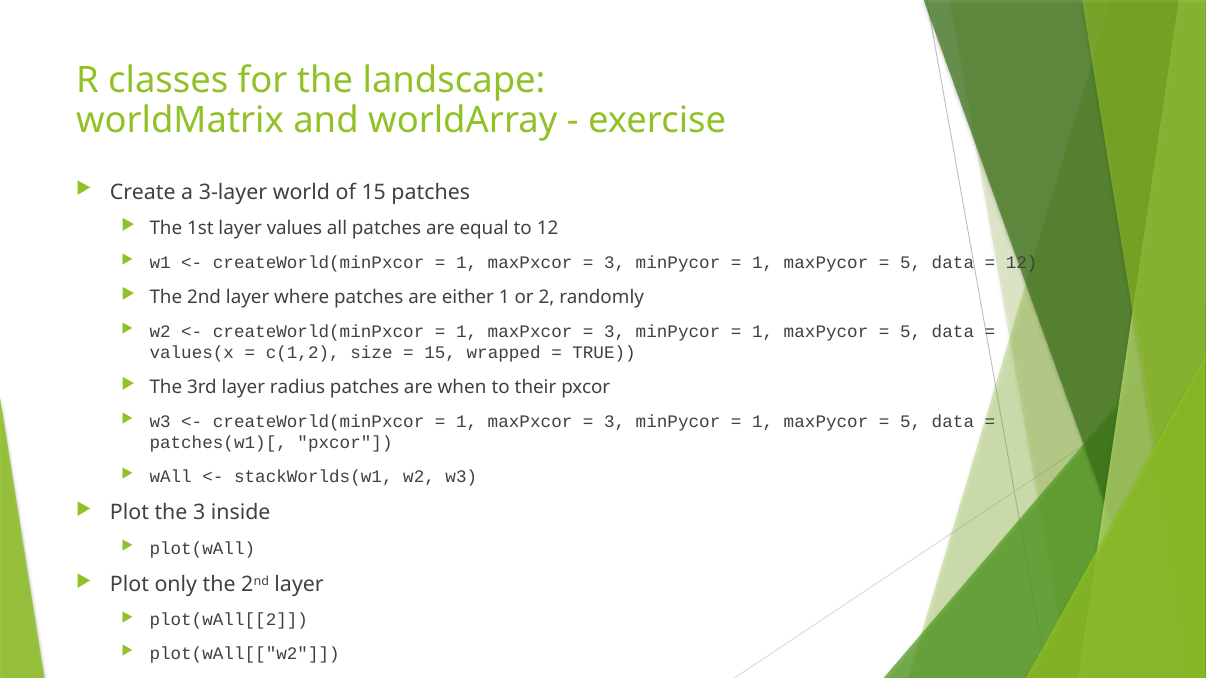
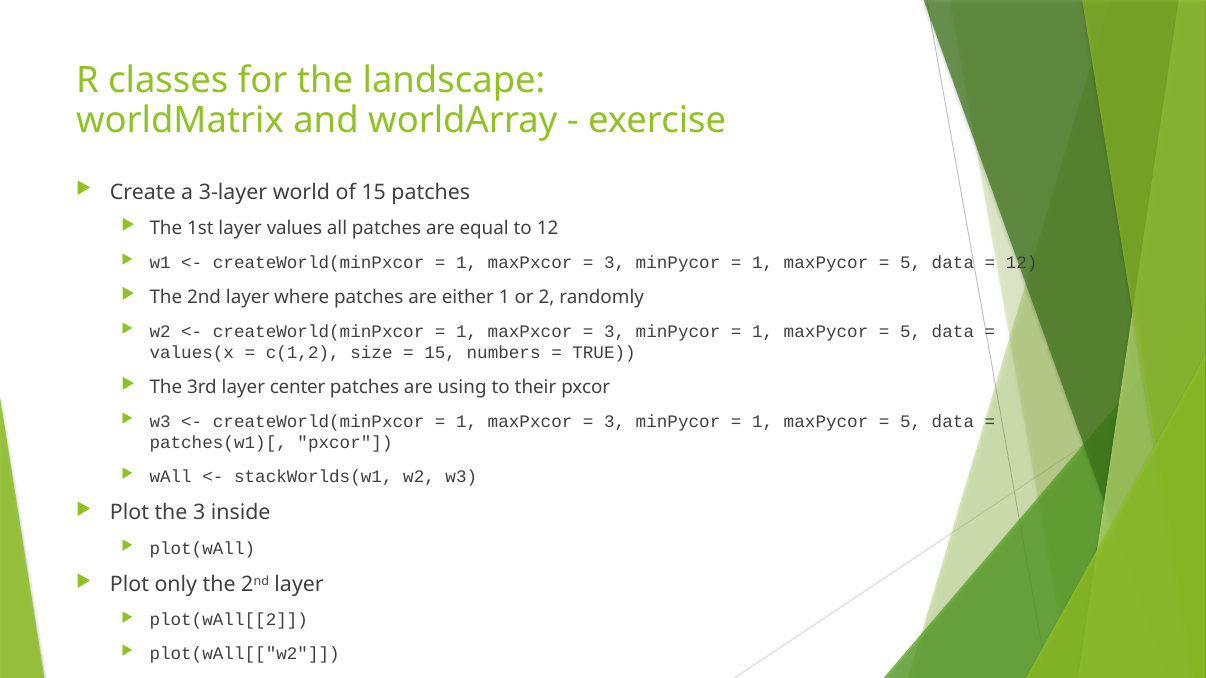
wrapped: wrapped -> numbers
radius: radius -> center
when: when -> using
